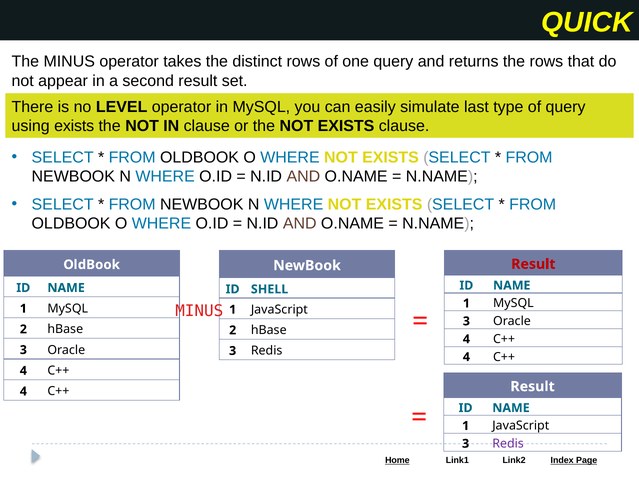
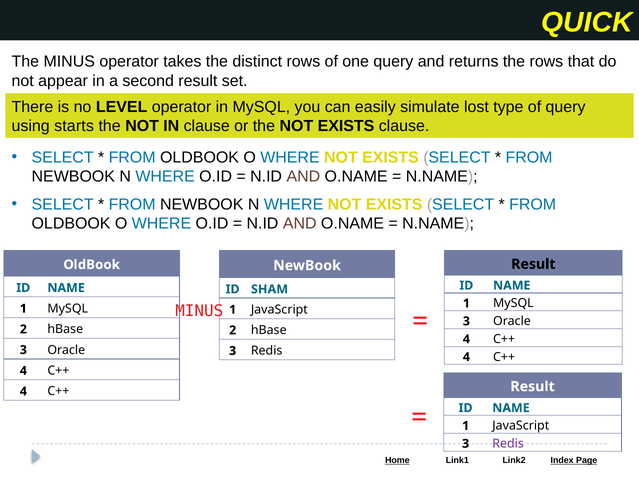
last: last -> lost
using exists: exists -> starts
Result at (533, 264) colour: red -> black
SHELL: SHELL -> SHAM
